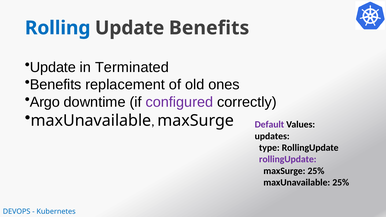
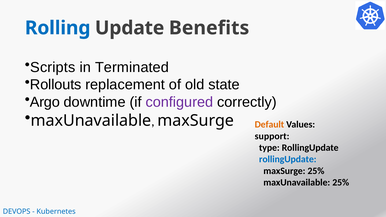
Update at (53, 67): Update -> Scripts
Benefits at (56, 85): Benefits -> Rollouts
ones: ones -> state
Default colour: purple -> orange
updates: updates -> support
rollingUpdate at (288, 159) colour: purple -> blue
